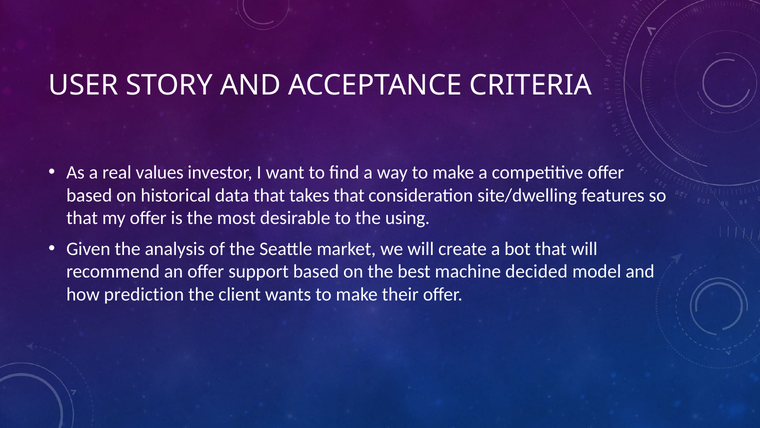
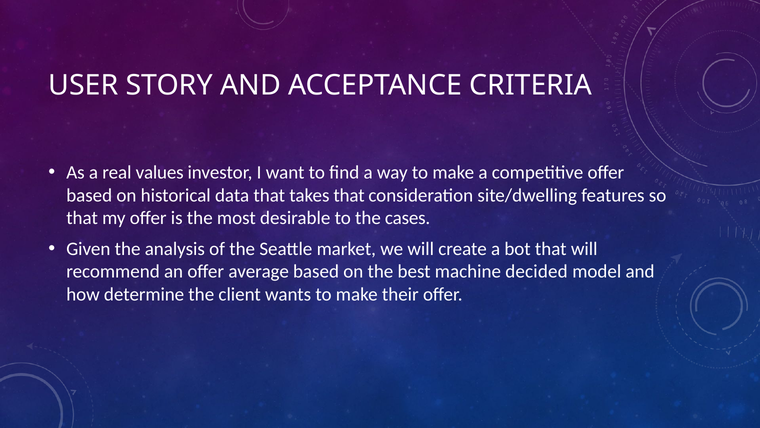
using: using -> cases
support: support -> average
prediction: prediction -> determine
